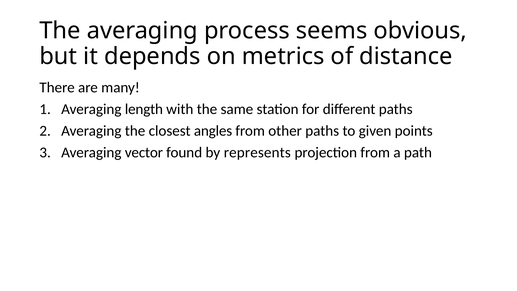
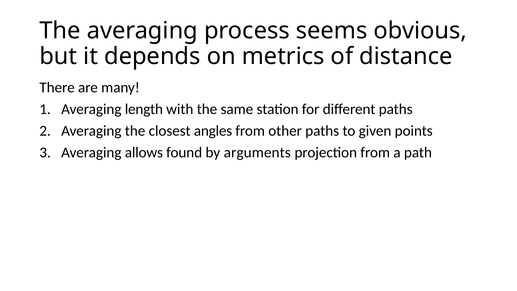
vector: vector -> allows
represents: represents -> arguments
